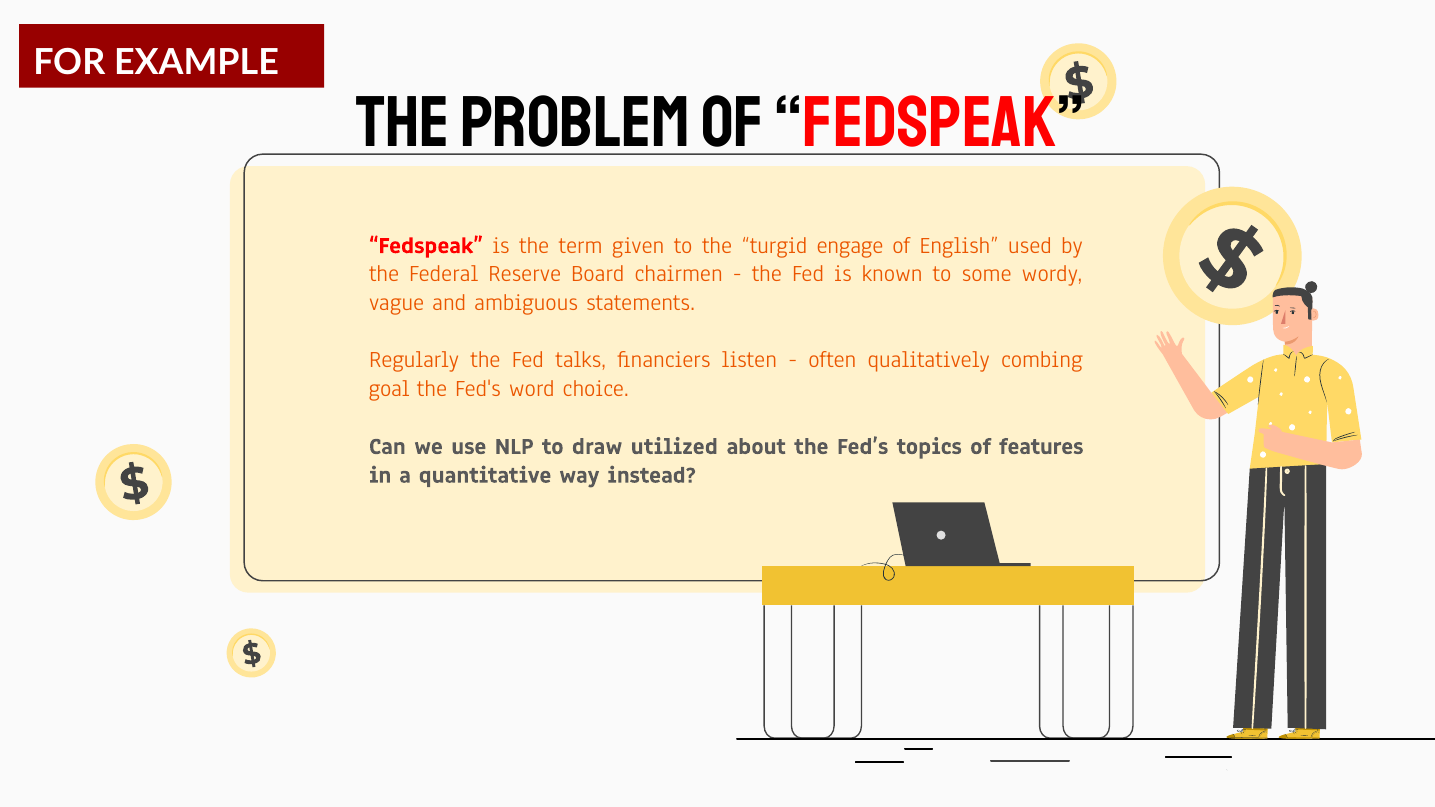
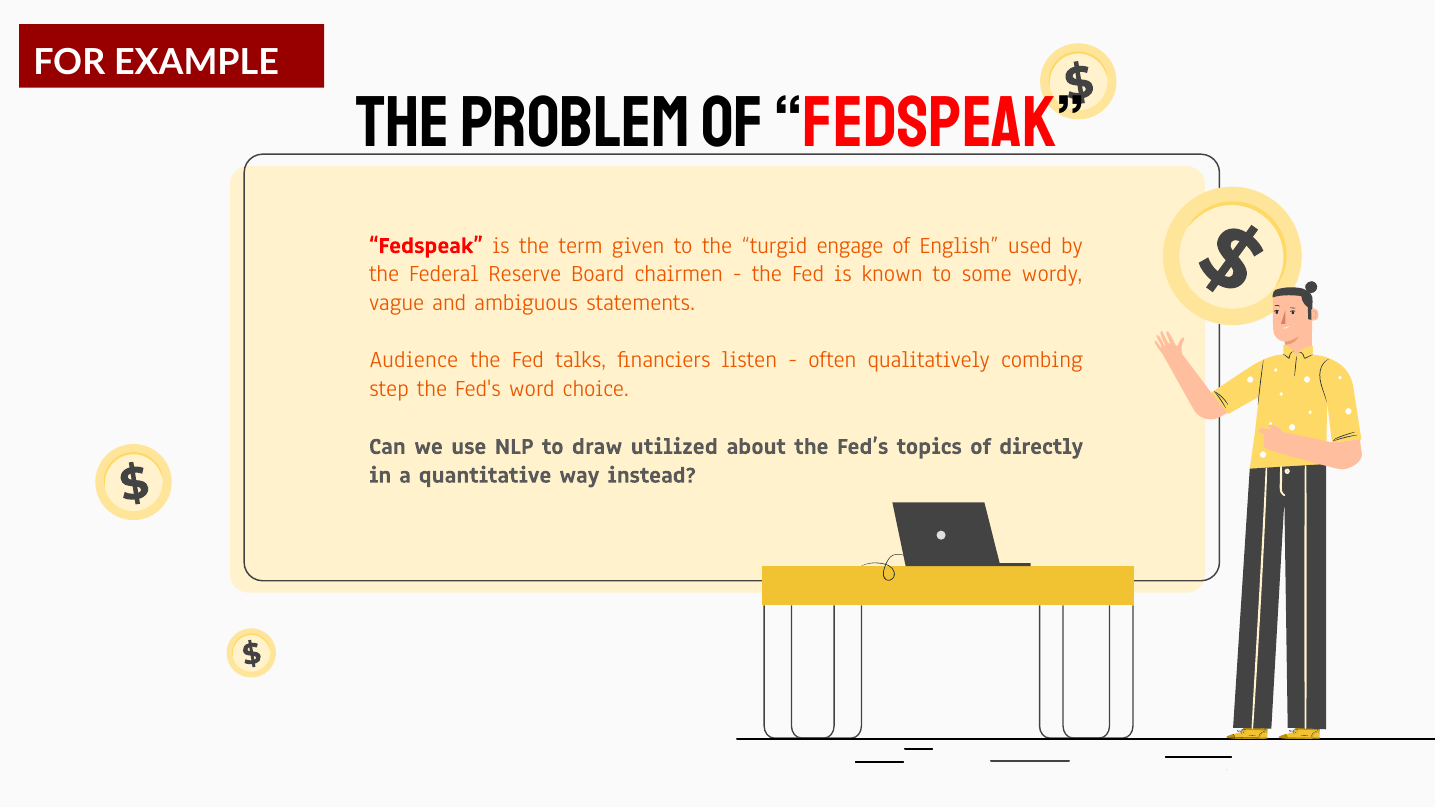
Regularly: Regularly -> Audience
goal: goal -> step
features: features -> directly
